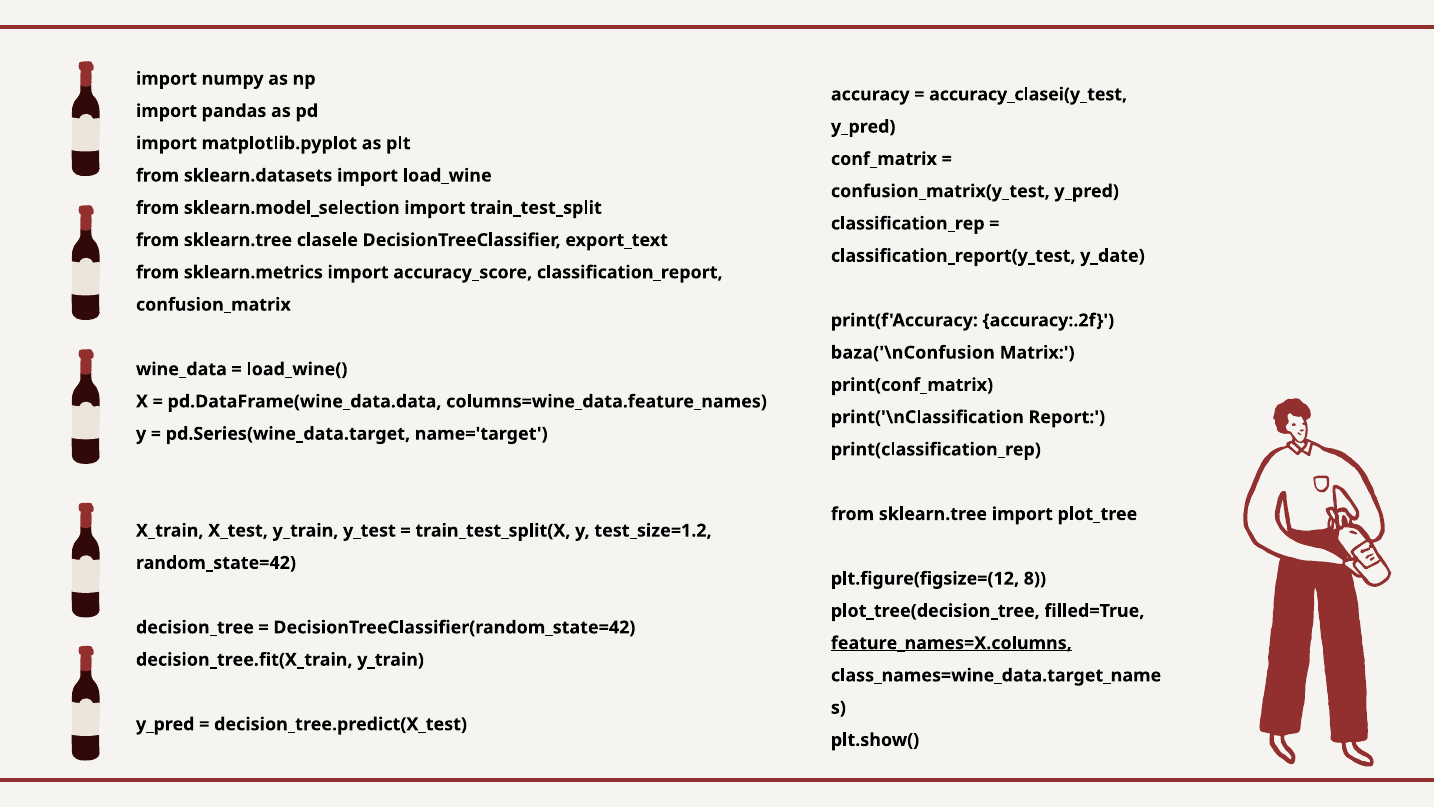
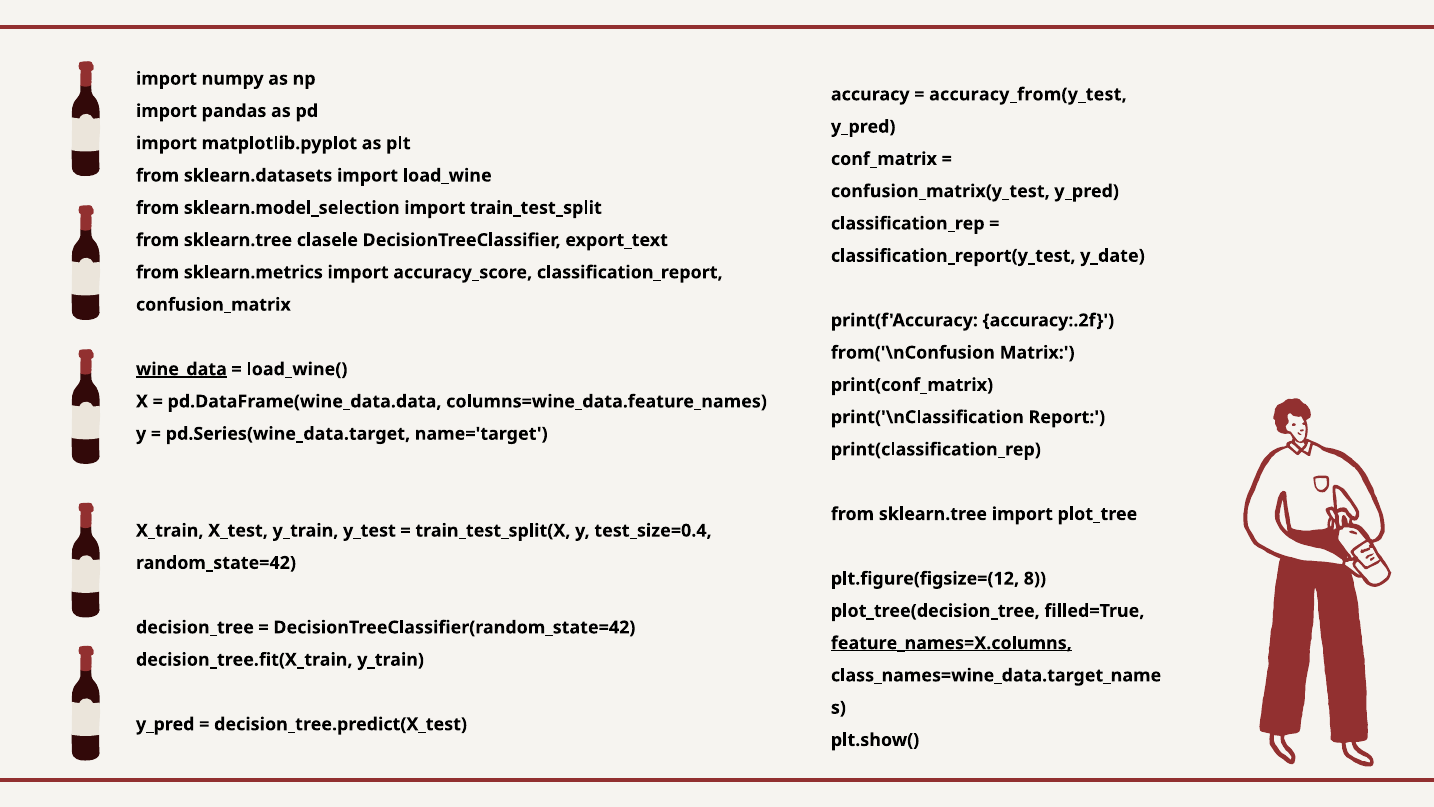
accuracy_clasei(y_test: accuracy_clasei(y_test -> accuracy_from(y_test
baza('\nConfusion: baza('\nConfusion -> from('\nConfusion
wine_data underline: none -> present
test_size=1.2: test_size=1.2 -> test_size=0.4
